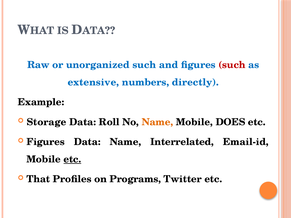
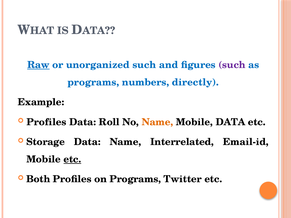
Raw underline: none -> present
such at (232, 65) colour: red -> purple
extensive at (93, 82): extensive -> programs
Storage at (46, 122): Storage -> Profiles
Mobile DOES: DOES -> DATA
Figures at (46, 142): Figures -> Storage
That: That -> Both
